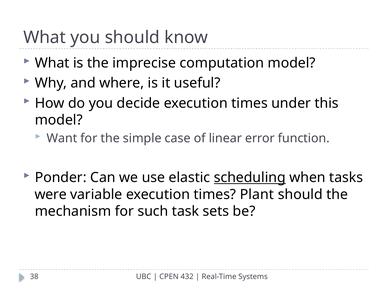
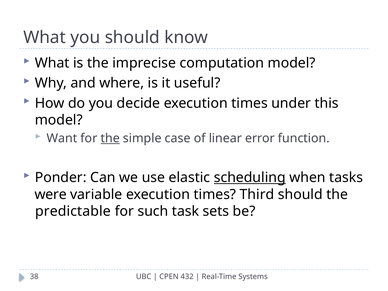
the at (110, 138) underline: none -> present
Plant: Plant -> Third
mechanism: mechanism -> predictable
